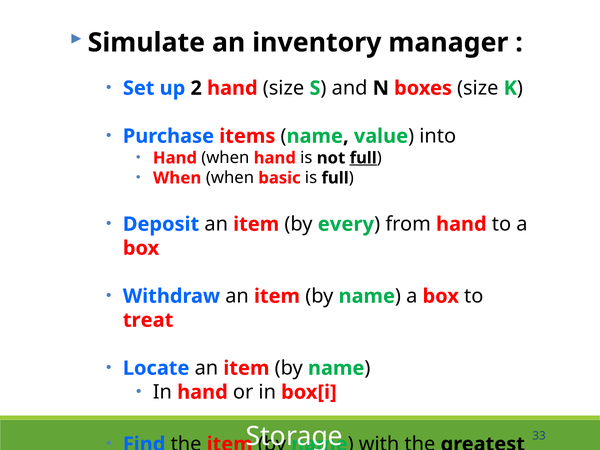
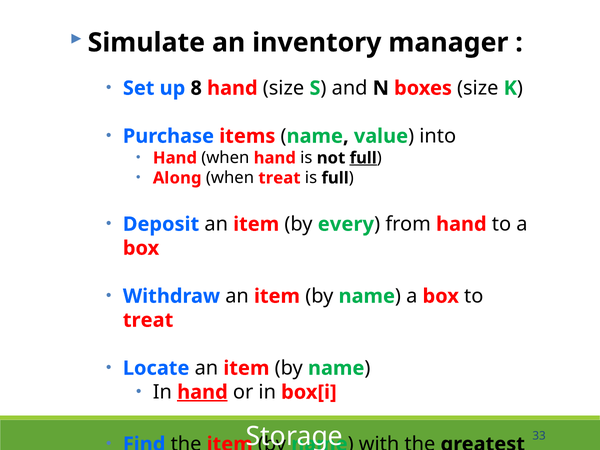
2: 2 -> 8
When at (177, 178): When -> Along
when basic: basic -> treat
hand at (202, 392) underline: none -> present
